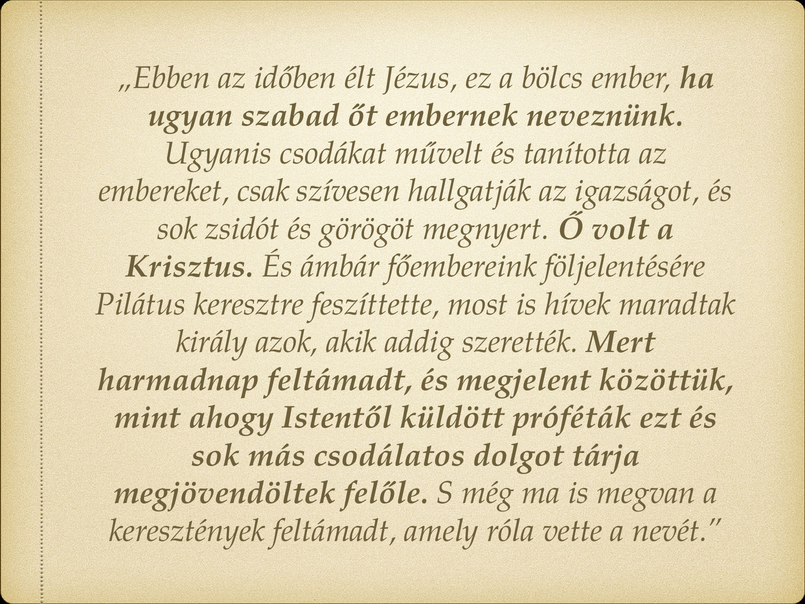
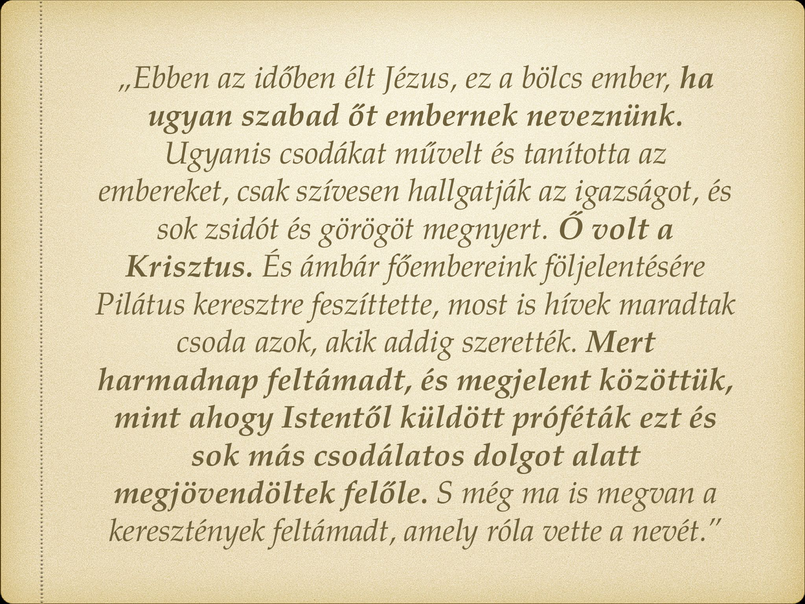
király: király -> csoda
tárja: tárja -> alatt
